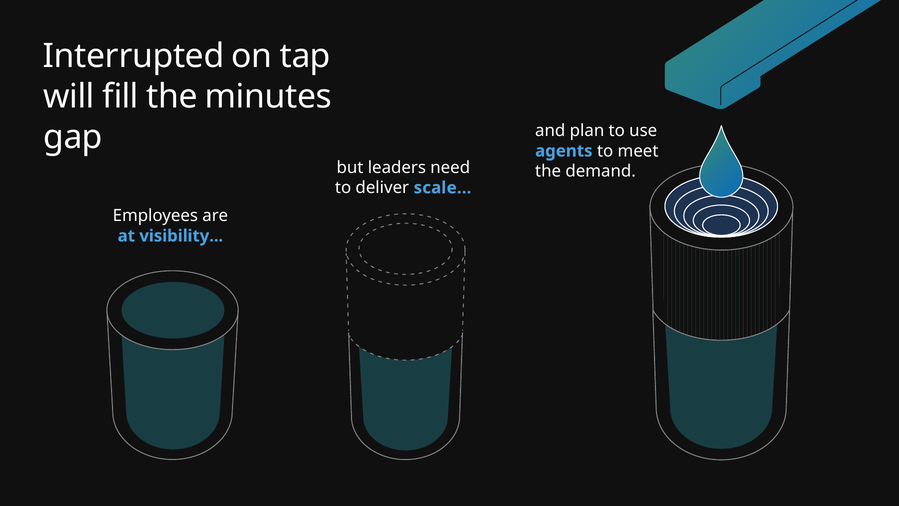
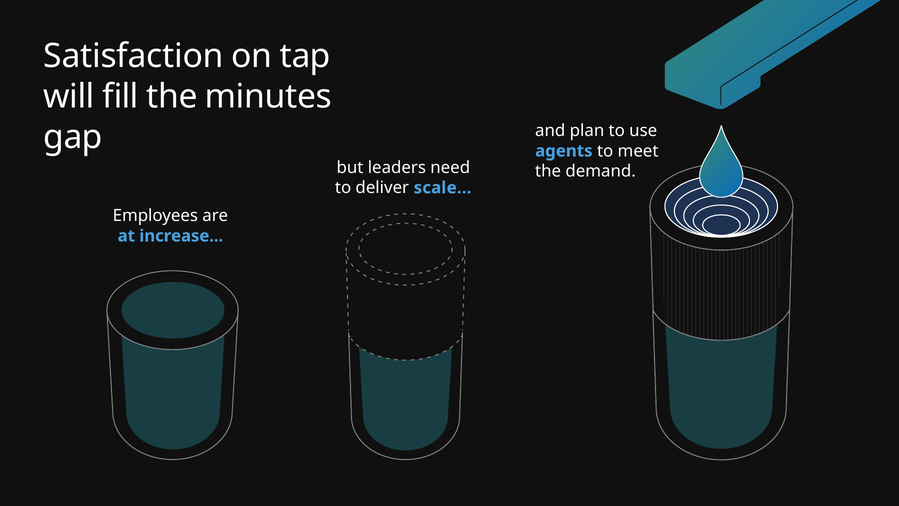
Interrupted: Interrupted -> Satisfaction
visibility: visibility -> increase
